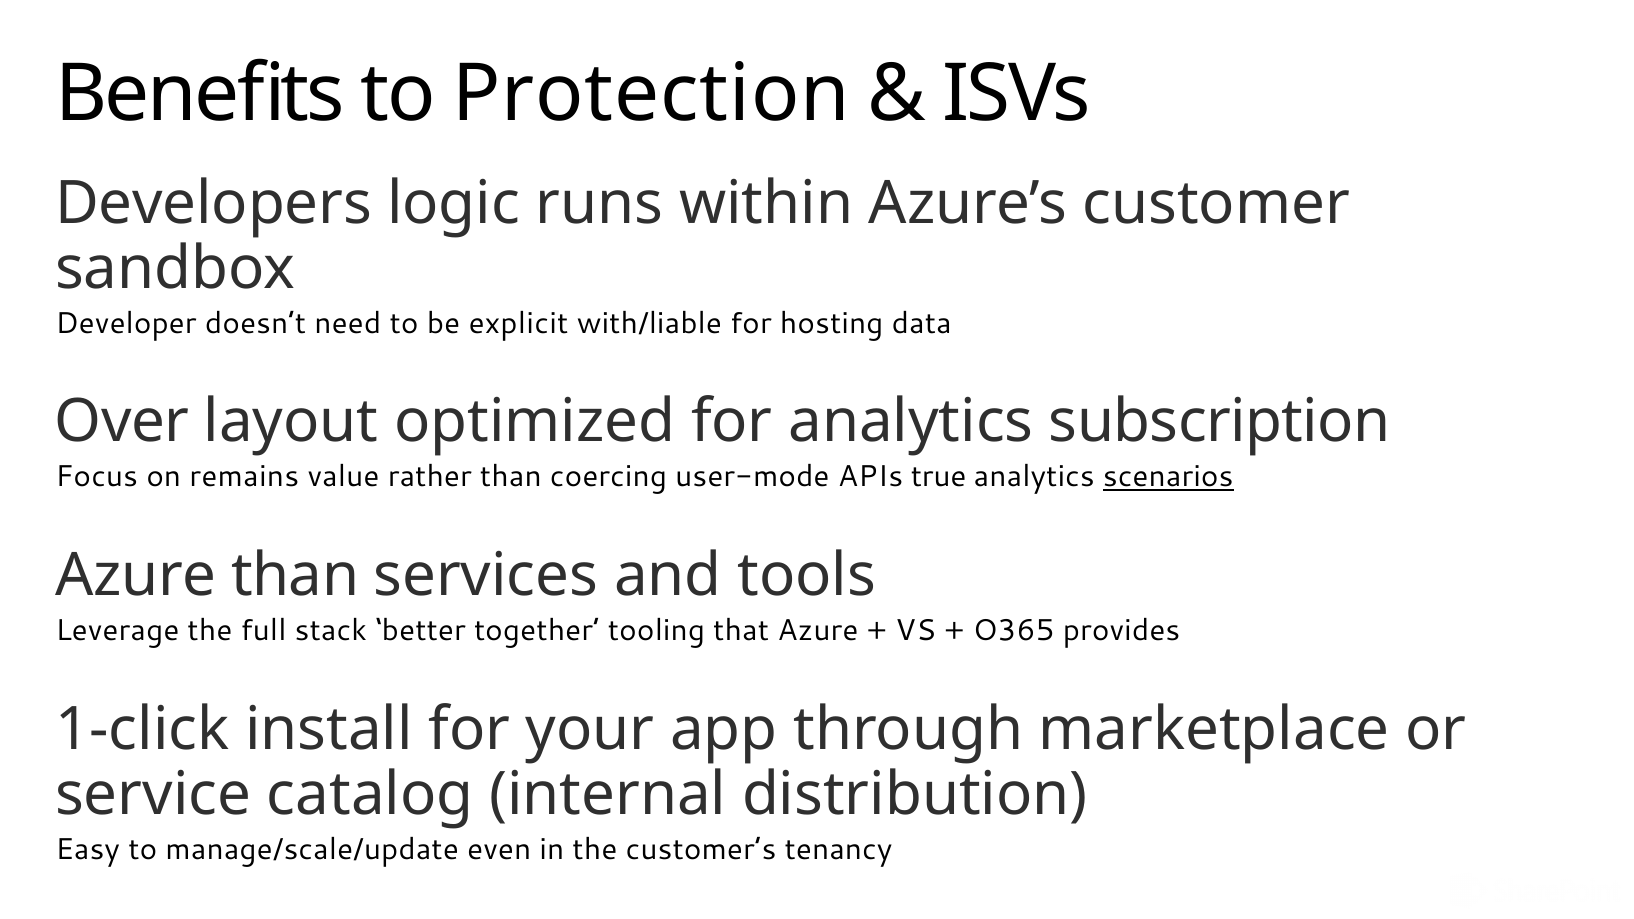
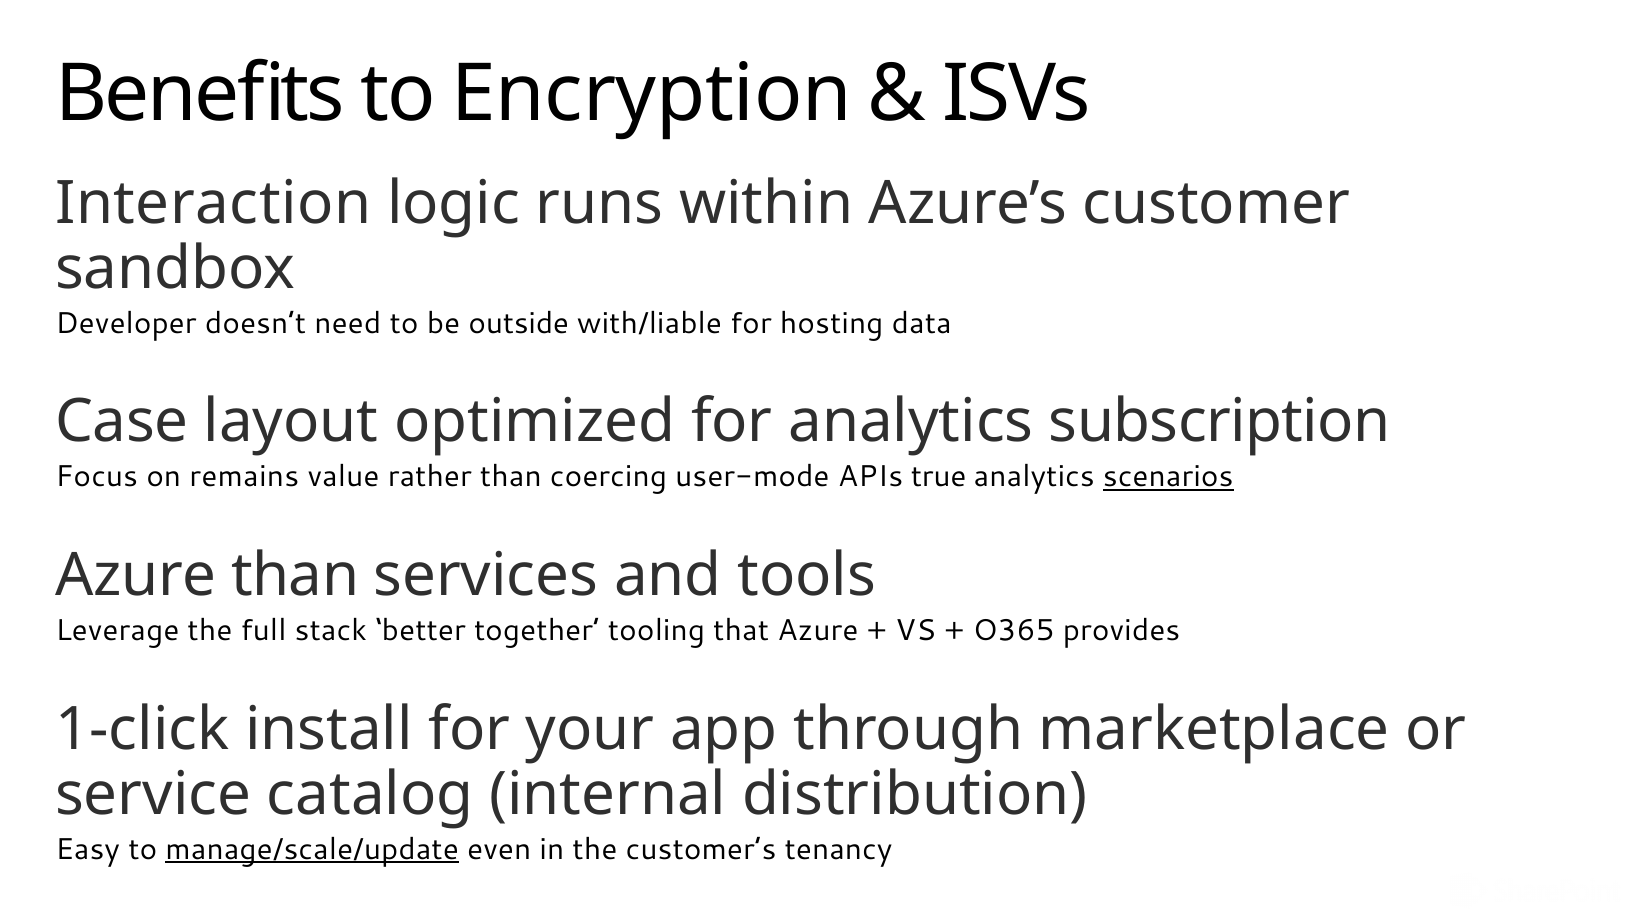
Protection: Protection -> Encryption
Developers: Developers -> Interaction
explicit: explicit -> outside
Over: Over -> Case
manage/scale/update underline: none -> present
